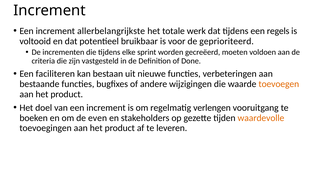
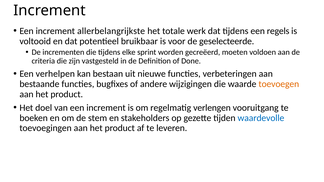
geprioriteerd: geprioriteerd -> geselecteerde
faciliteren: faciliteren -> verhelpen
even: even -> stem
waardevolle colour: orange -> blue
